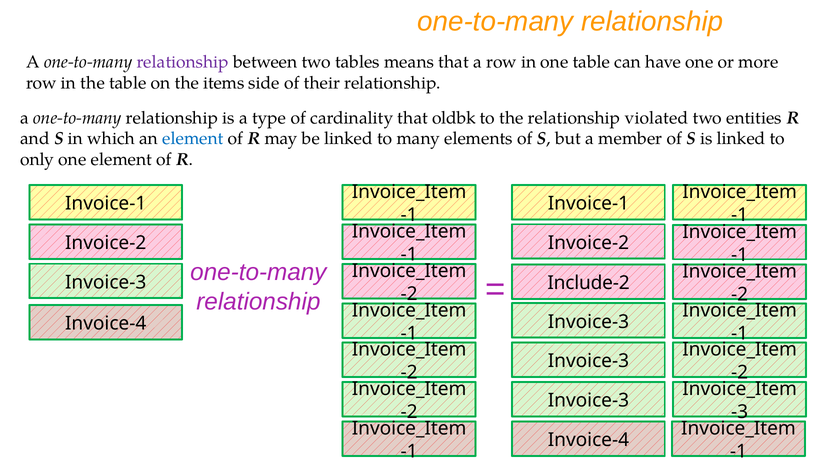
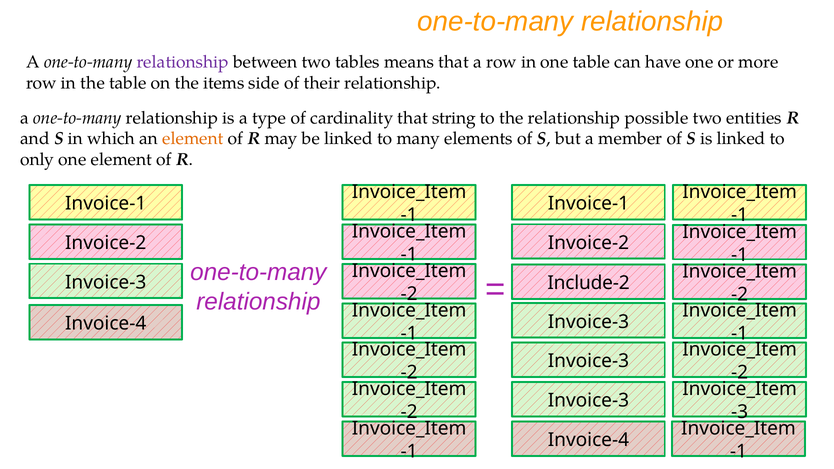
oldbk: oldbk -> string
violated: violated -> possible
element at (193, 139) colour: blue -> orange
